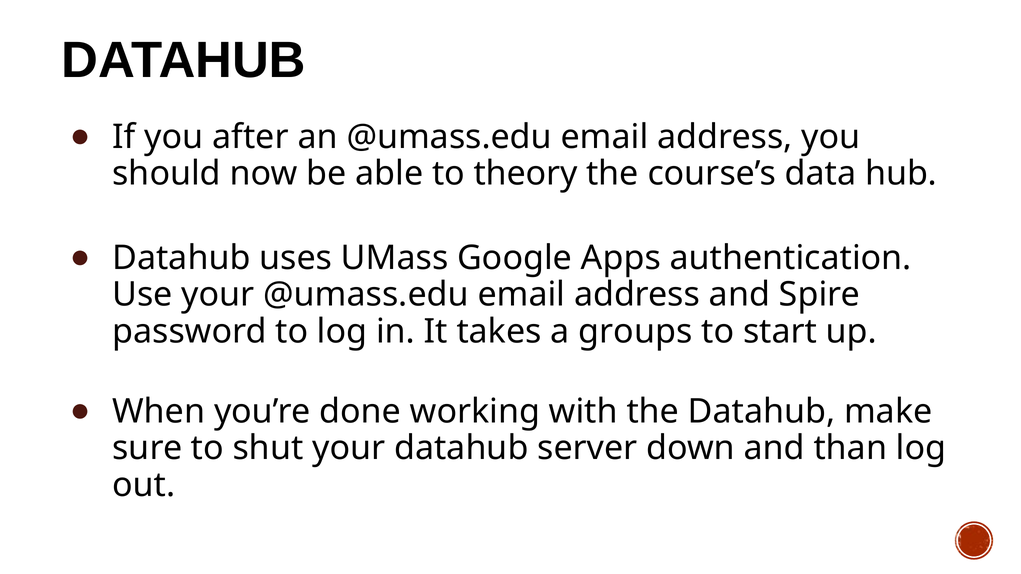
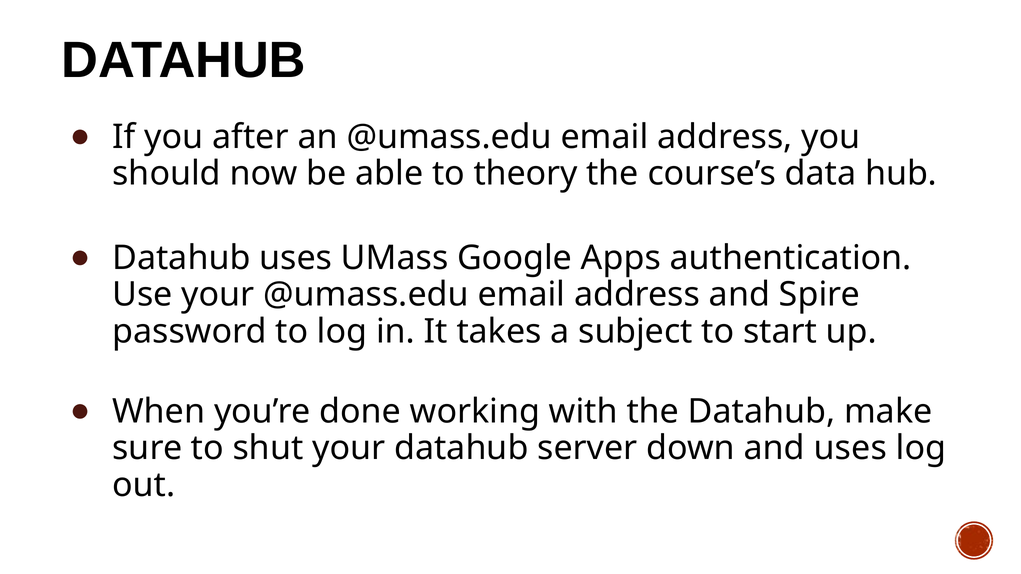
groups: groups -> subject
and than: than -> uses
